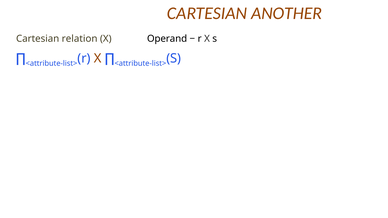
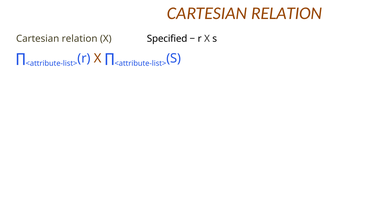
ANOTHER at (287, 13): ANOTHER -> RELATION
Operand: Operand -> Specified
